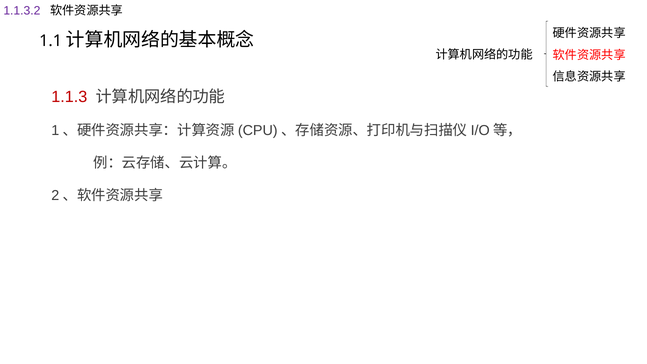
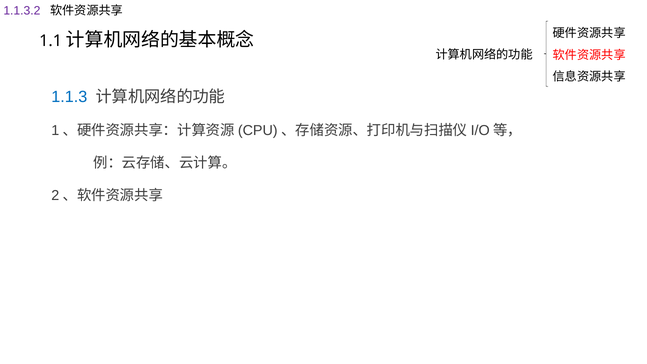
1.1.3 colour: red -> blue
